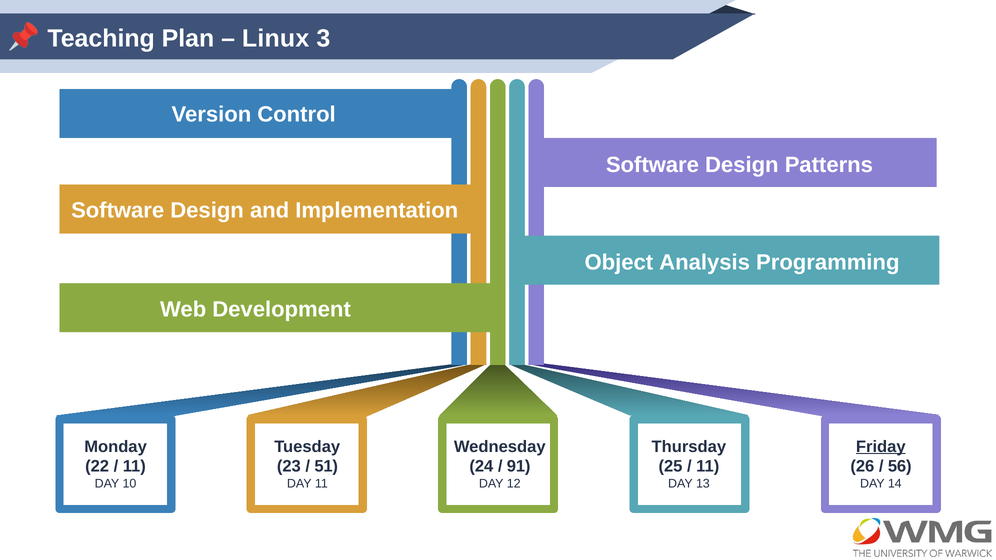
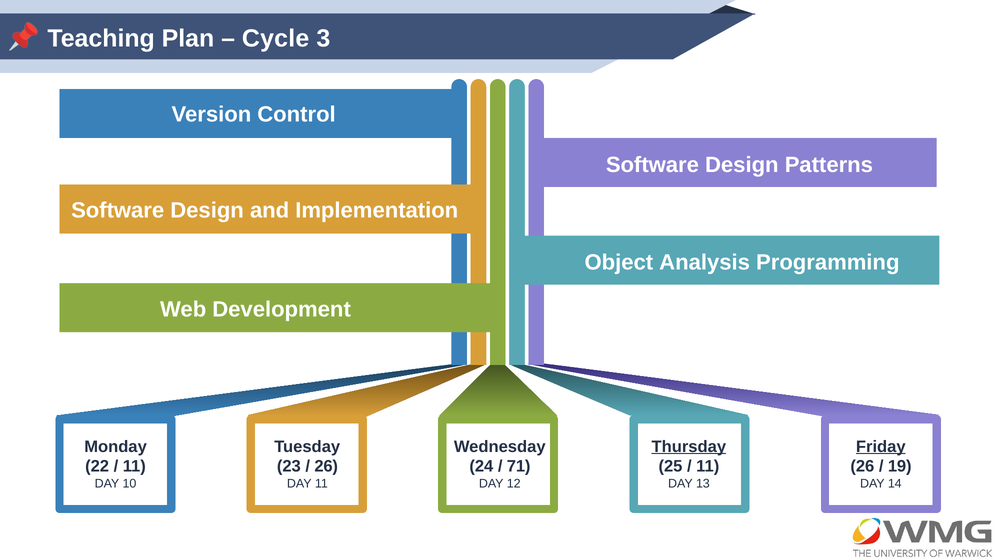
Linux: Linux -> Cycle
Thursday underline: none -> present
51 at (326, 467): 51 -> 26
91: 91 -> 71
56: 56 -> 19
